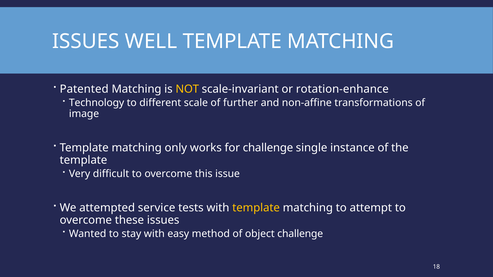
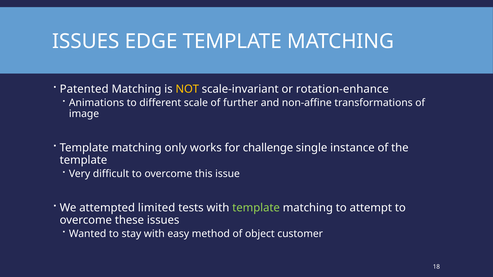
WELL: WELL -> EDGE
Technology: Technology -> Animations
service: service -> limited
template at (256, 208) colour: yellow -> light green
object challenge: challenge -> customer
